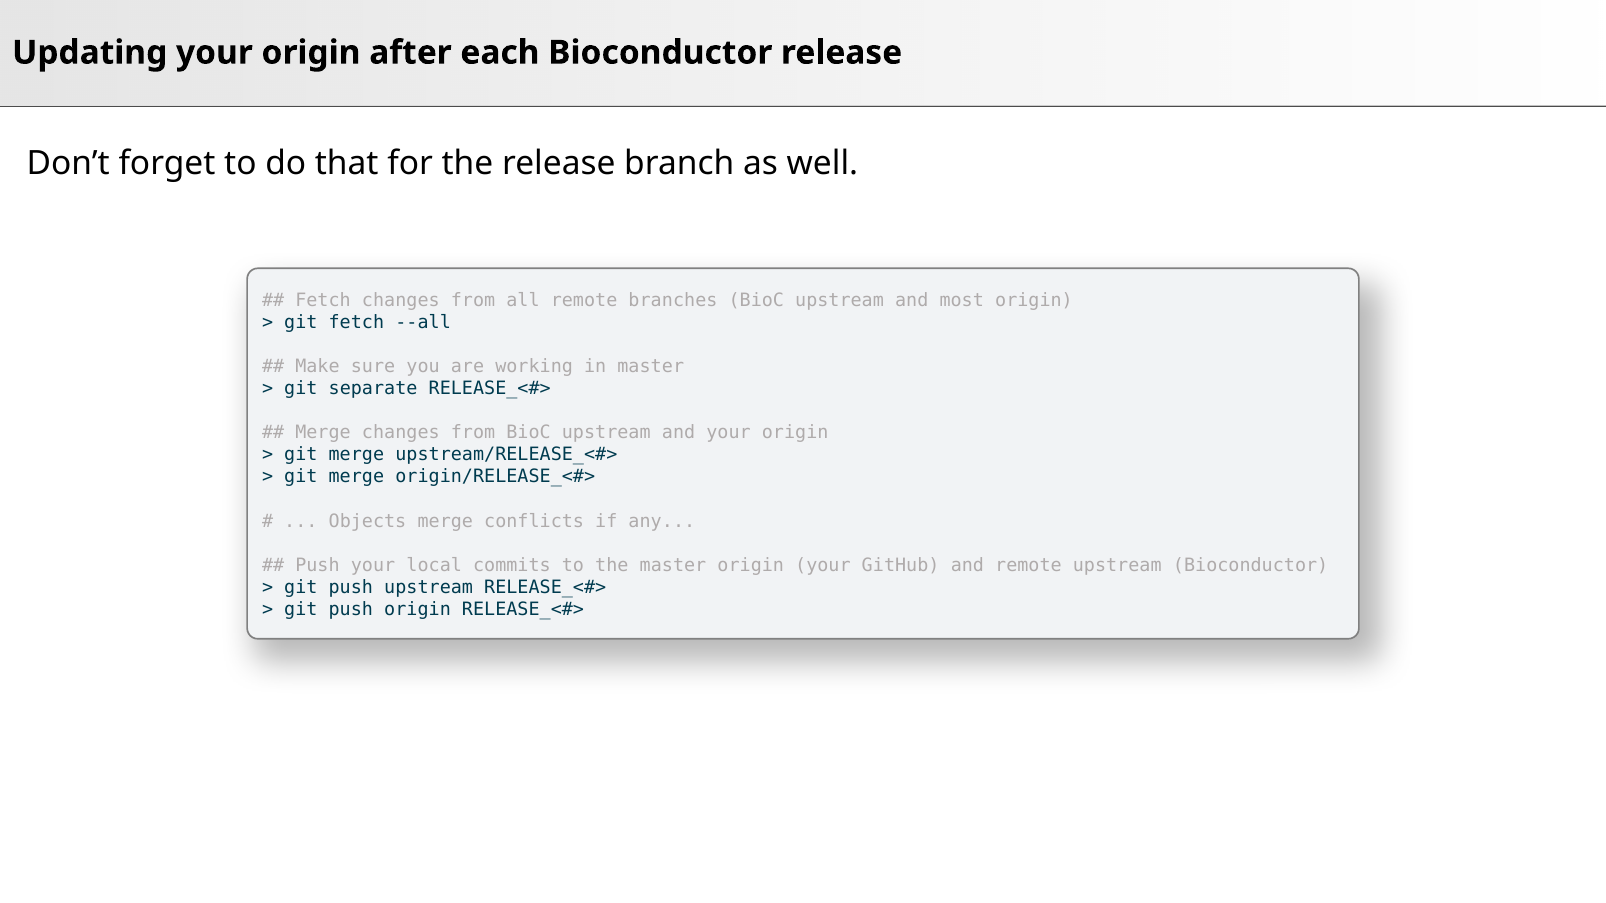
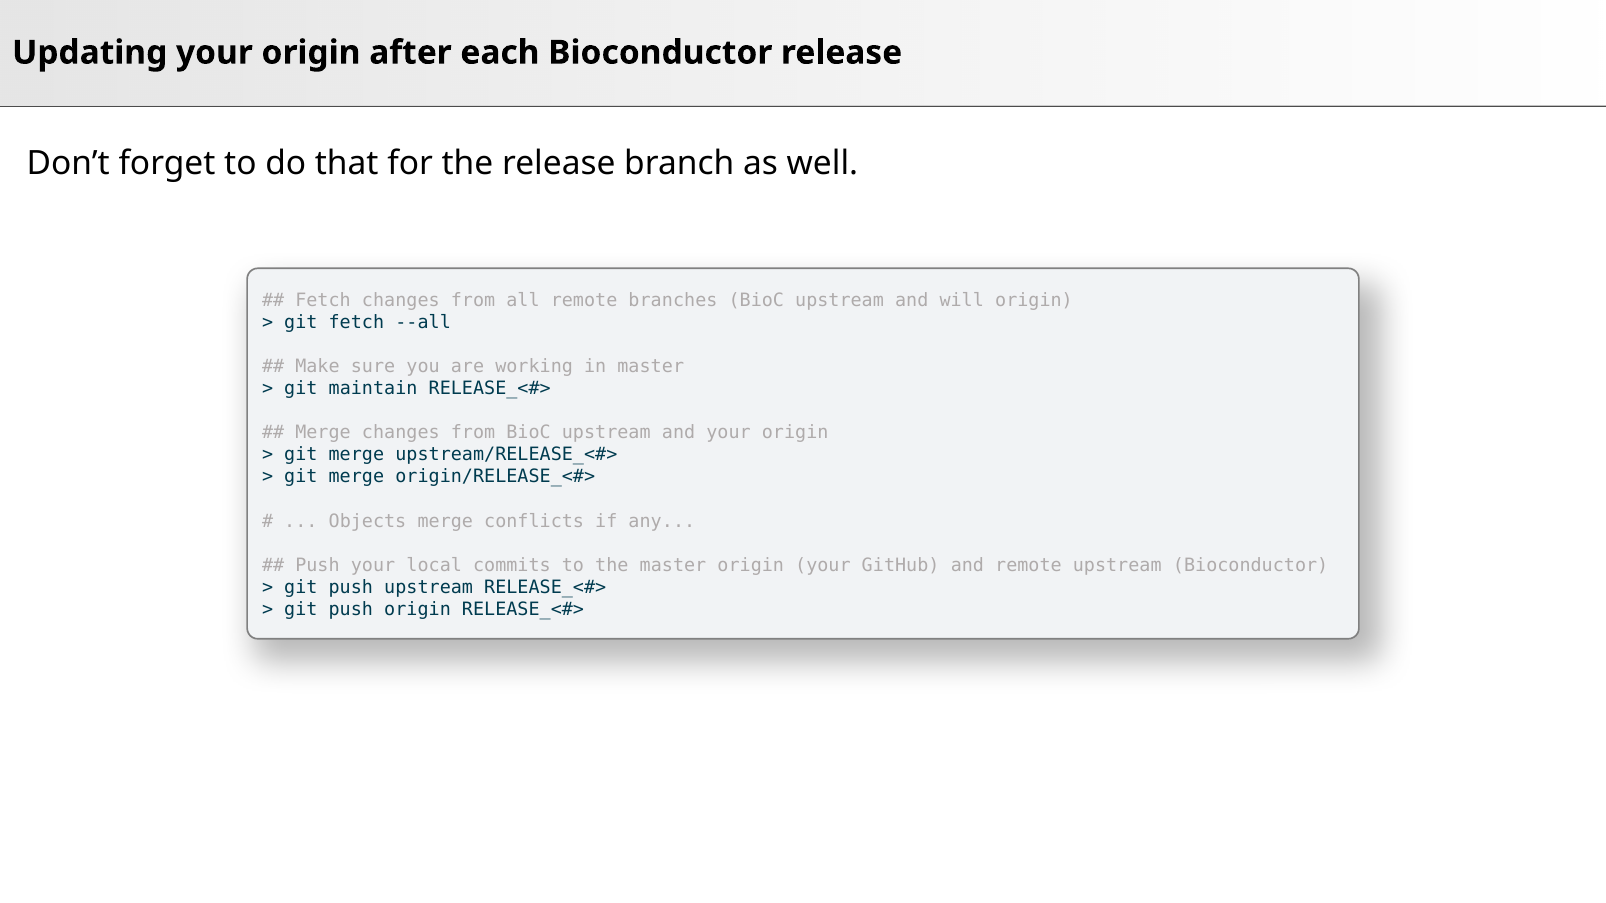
most: most -> will
separate: separate -> maintain
